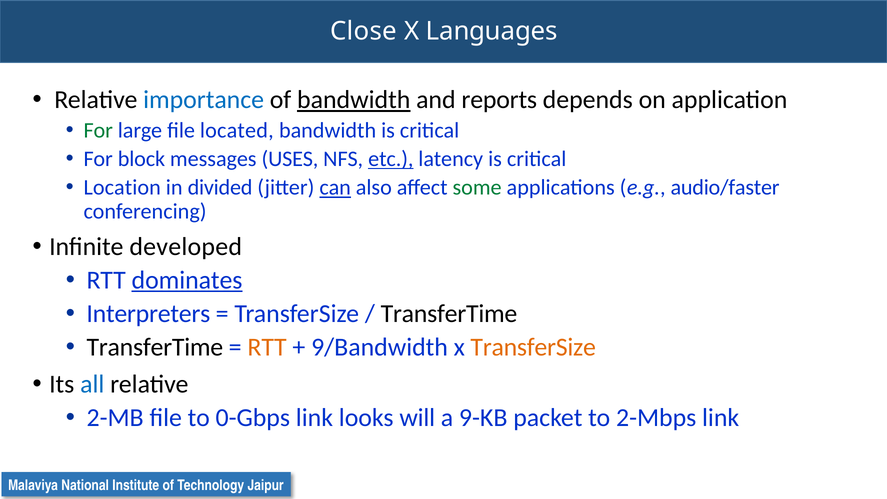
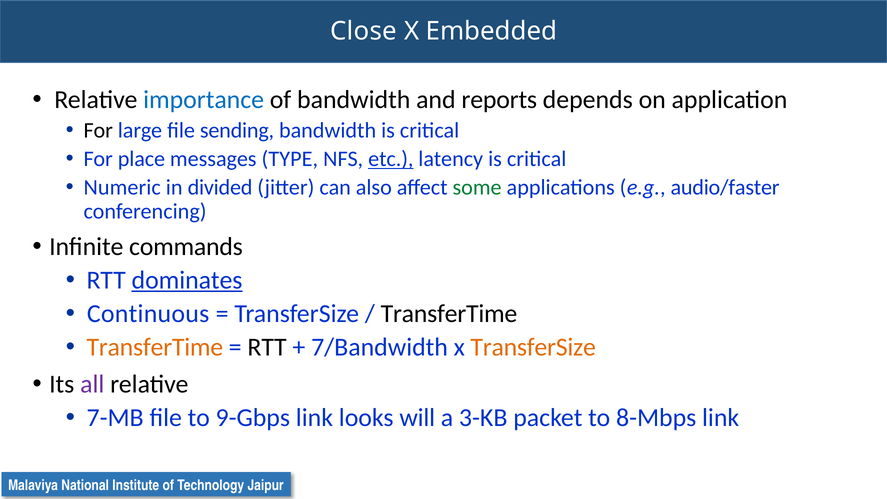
Languages: Languages -> Embedded
bandwidth at (354, 100) underline: present -> none
For at (98, 130) colour: green -> black
located: located -> sending
block: block -> place
USES: USES -> TYPE
Location: Location -> Numeric
can underline: present -> none
developed: developed -> commands
Interpreters: Interpreters -> Continuous
TransferTime at (155, 347) colour: black -> orange
RTT at (267, 347) colour: orange -> black
9/Bandwidth: 9/Bandwidth -> 7/Bandwidth
all colour: blue -> purple
2-MB: 2-MB -> 7-MB
0-Gbps: 0-Gbps -> 9-Gbps
9-KB: 9-KB -> 3-KB
2-Mbps: 2-Mbps -> 8-Mbps
